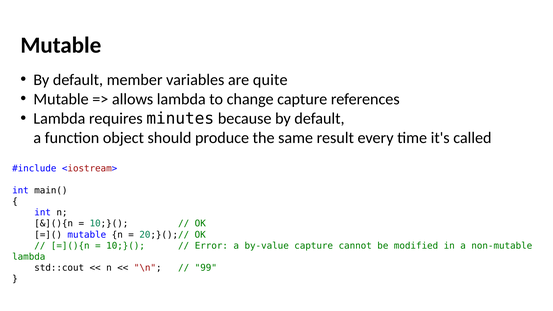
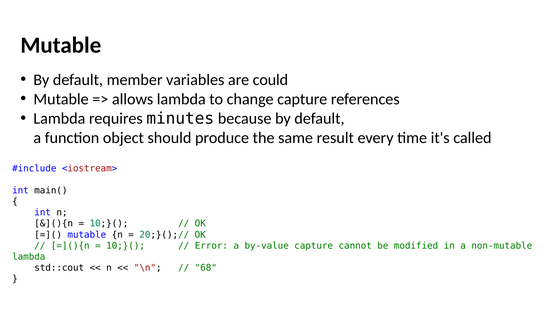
quite: quite -> could
99: 99 -> 68
